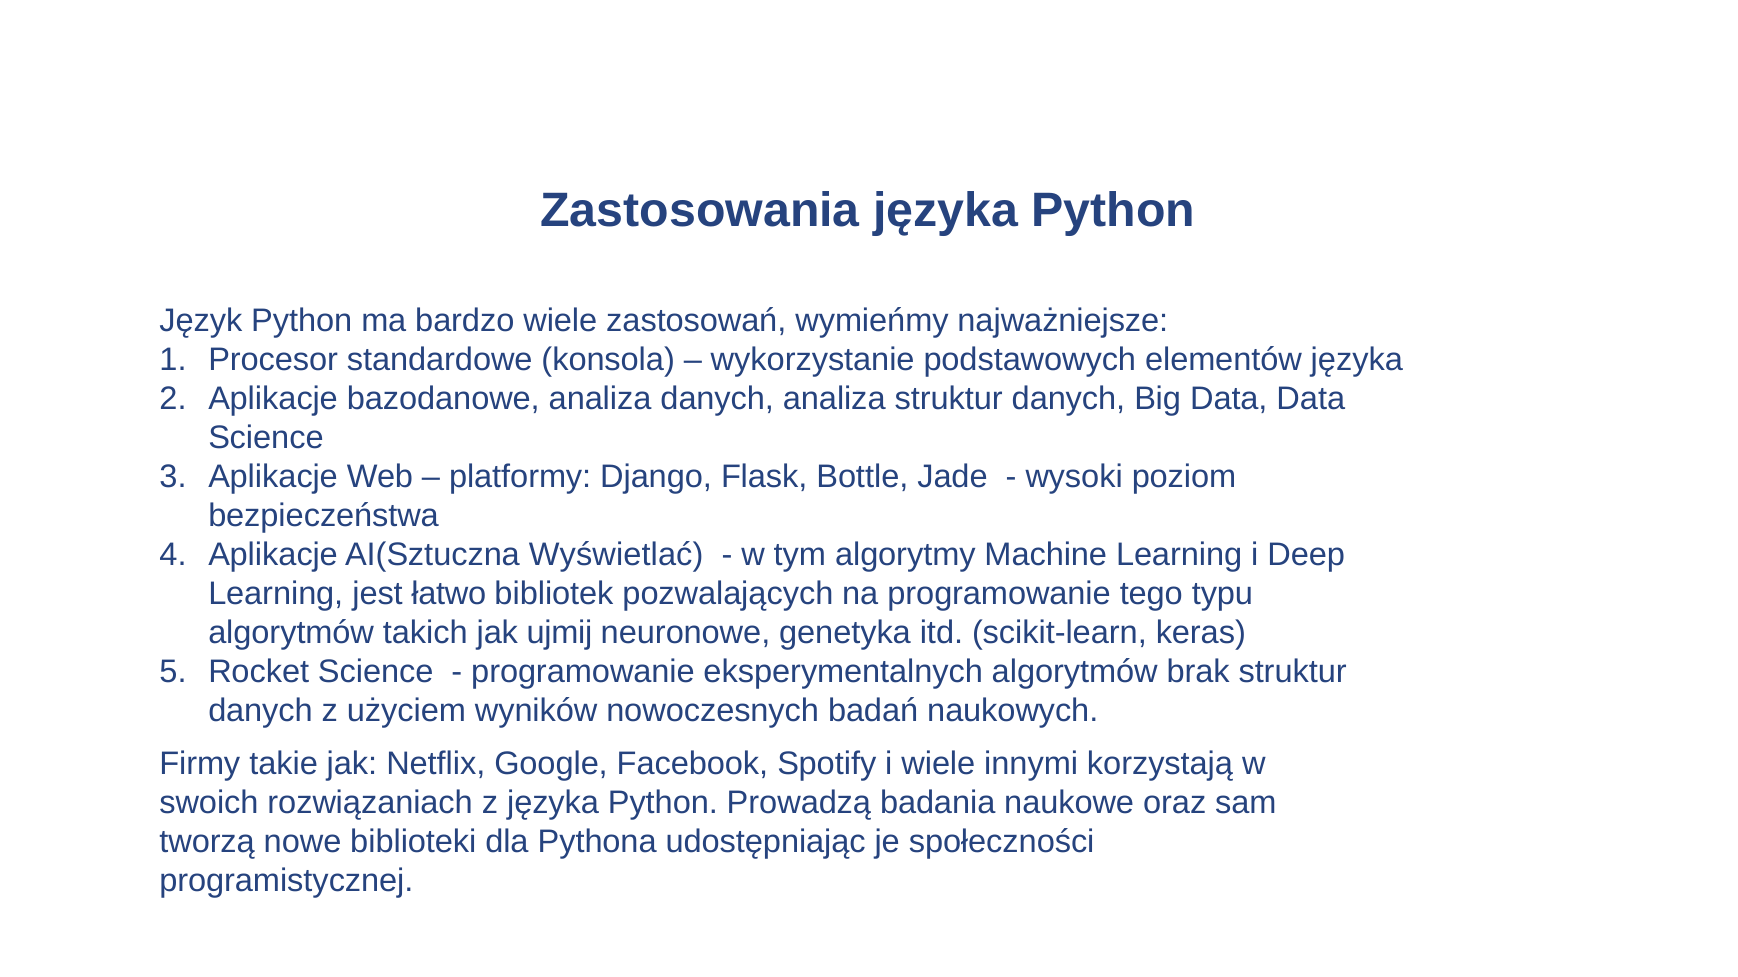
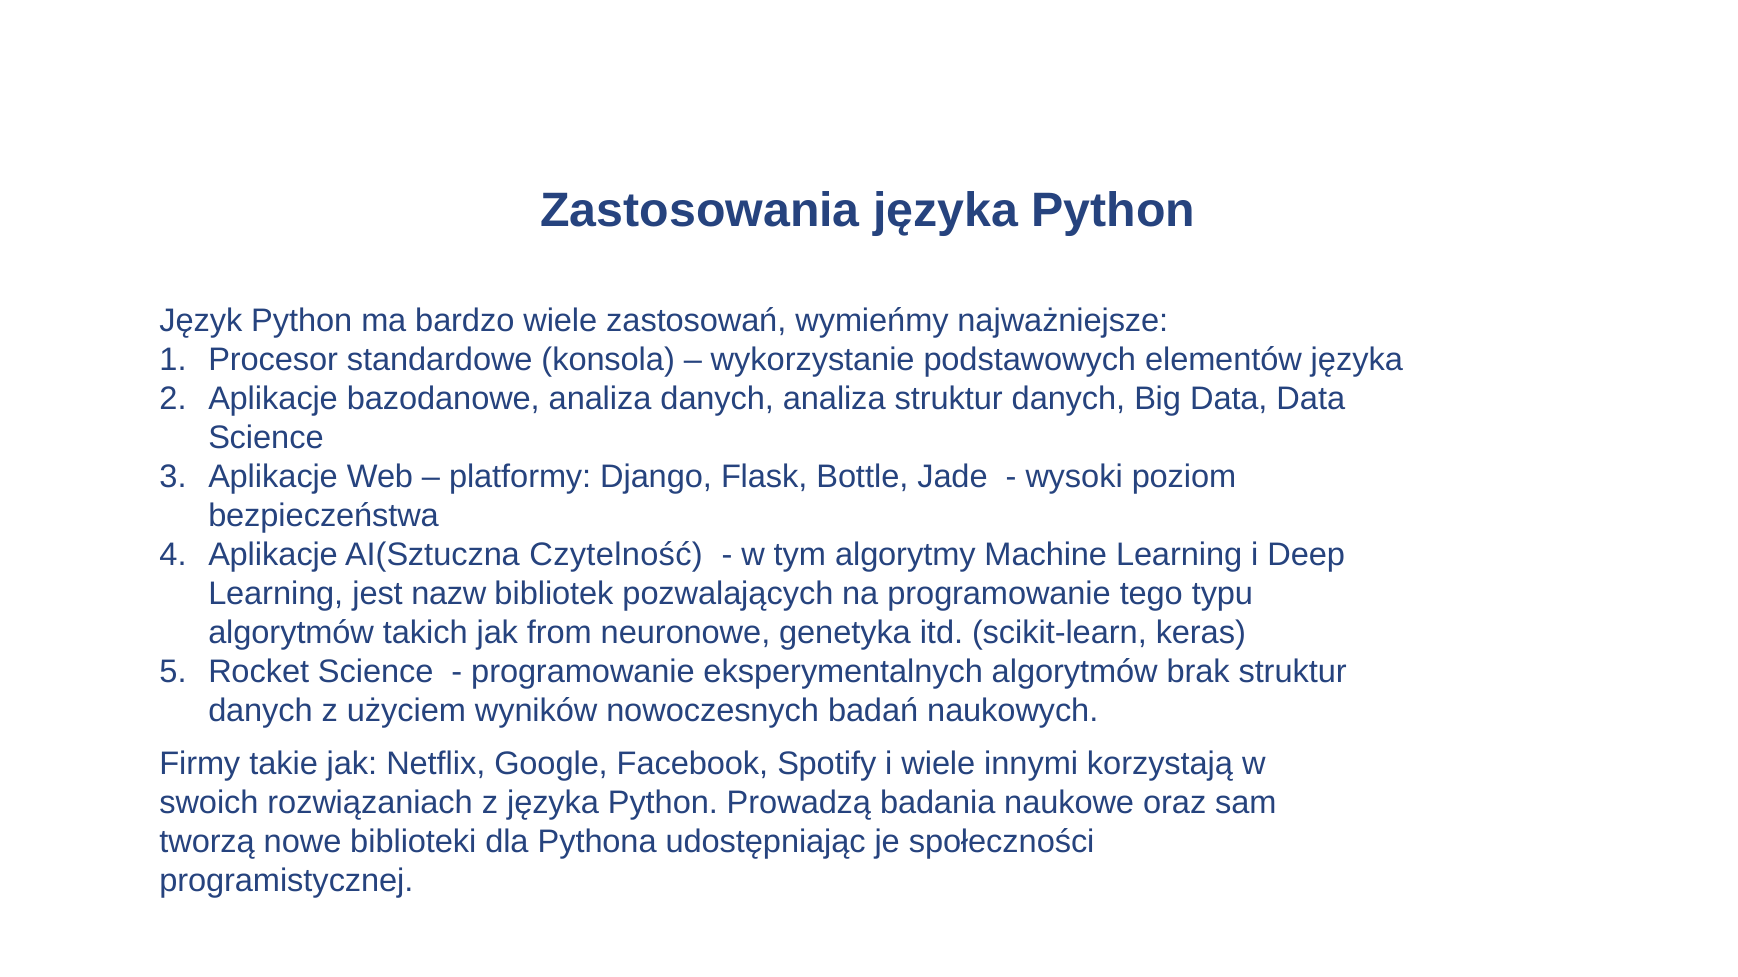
Wyświetlać: Wyświetlać -> Czytelność
łatwo: łatwo -> nazw
ujmij: ujmij -> from
